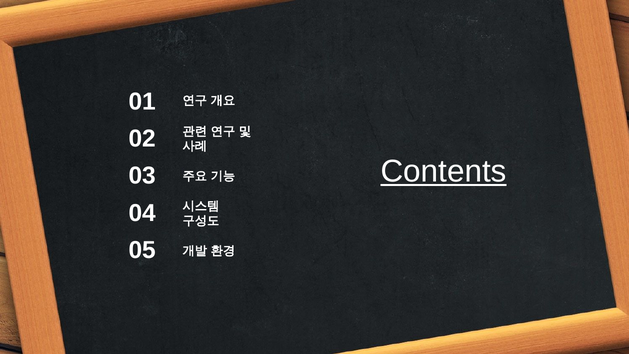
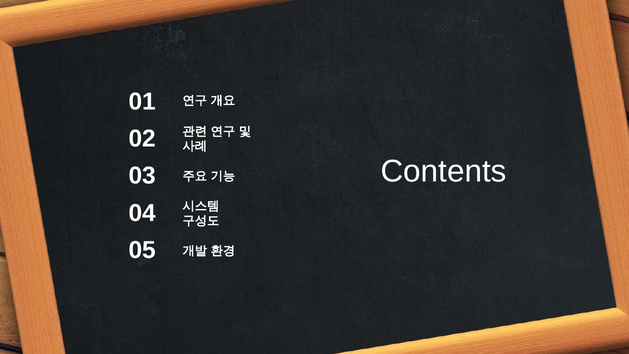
Contents underline: present -> none
